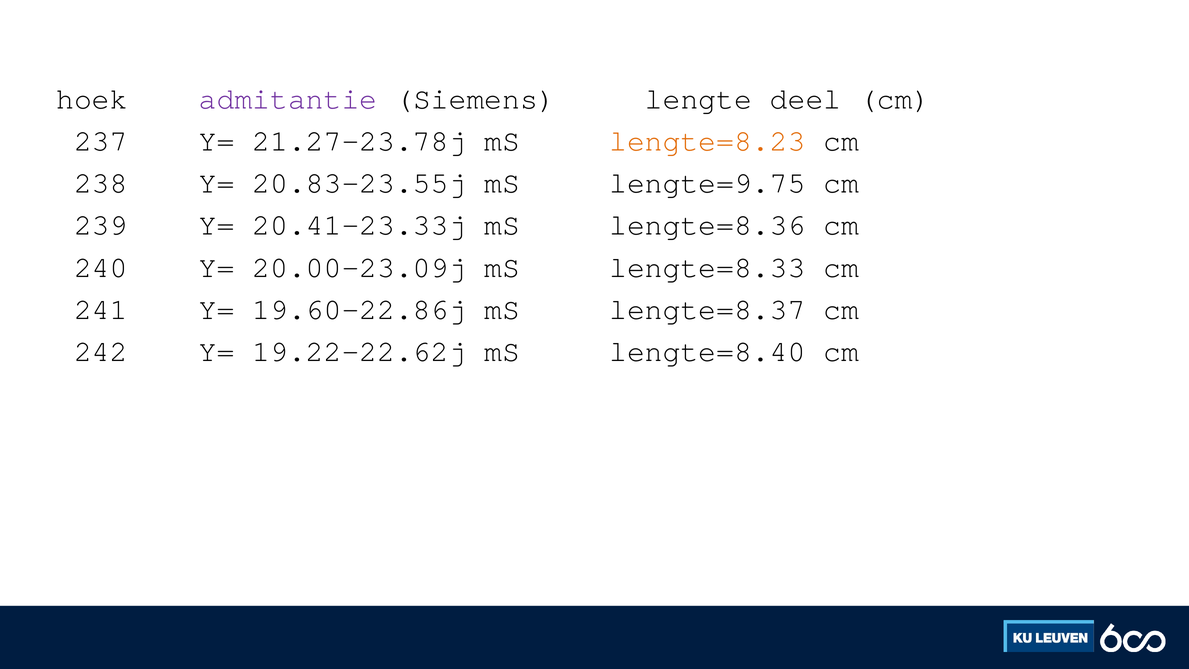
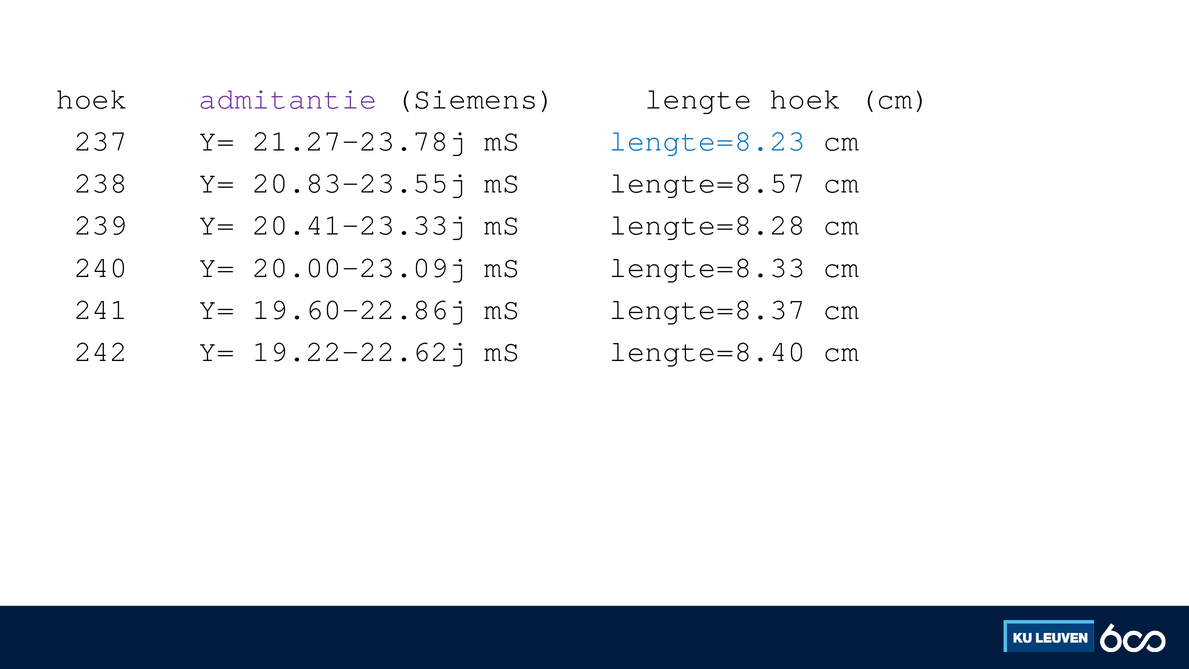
lengte deel: deel -> hoek
lengte=8.23 colour: orange -> blue
lengte=9.75: lengte=9.75 -> lengte=8.57
lengte=8.36: lengte=8.36 -> lengte=8.28
